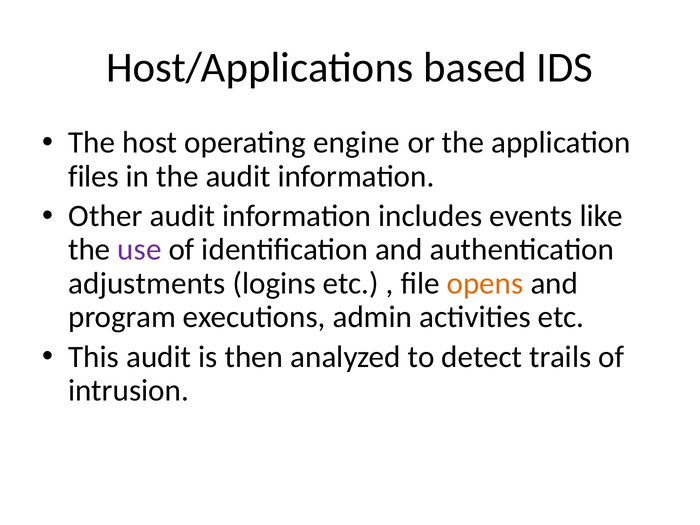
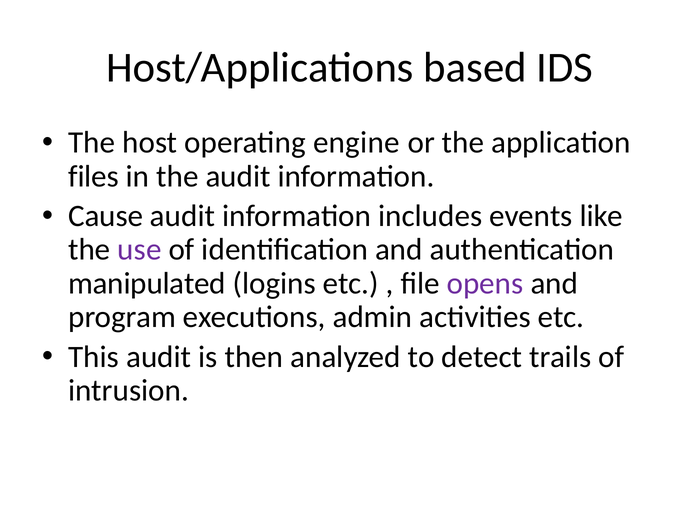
Other: Other -> Cause
adjustments: adjustments -> manipulated
opens colour: orange -> purple
